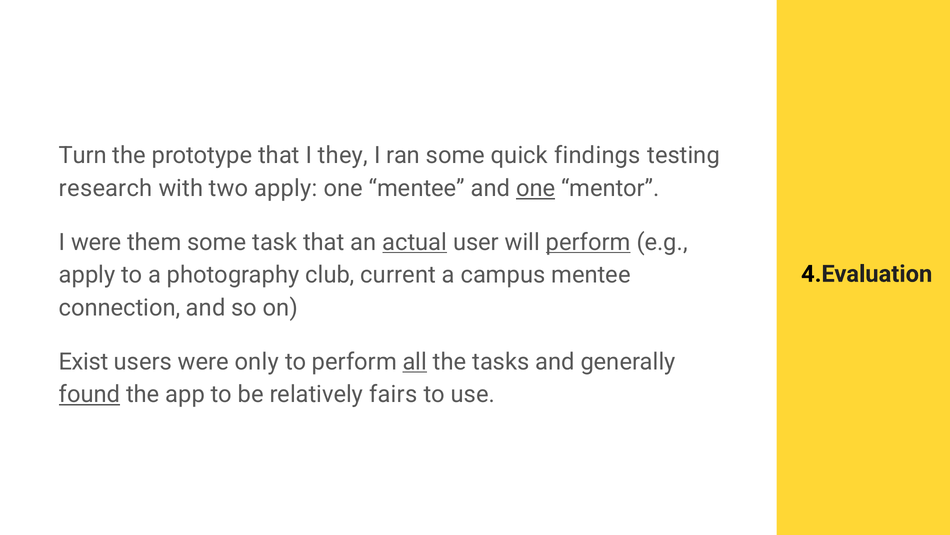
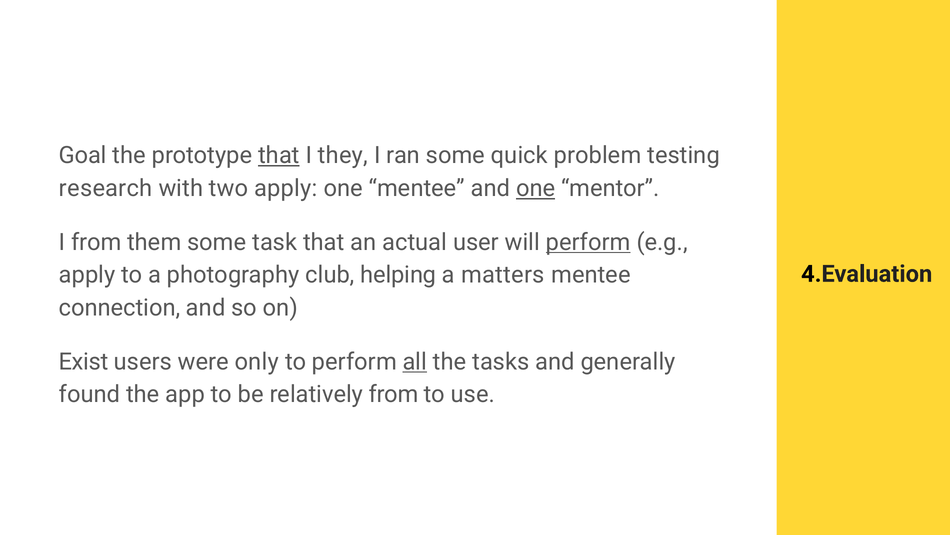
Turn: Turn -> Goal
that at (279, 155) underline: none -> present
findings: findings -> problem
I were: were -> from
actual underline: present -> none
current: current -> helping
campus: campus -> matters
found underline: present -> none
relatively fairs: fairs -> from
